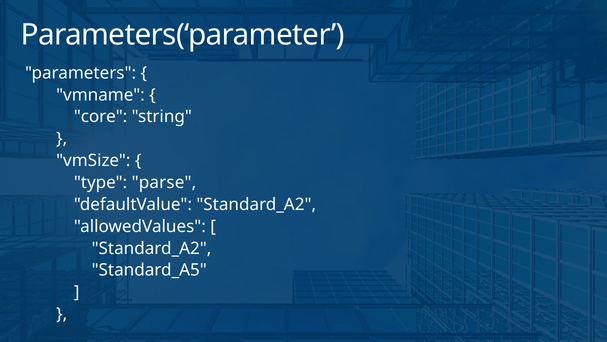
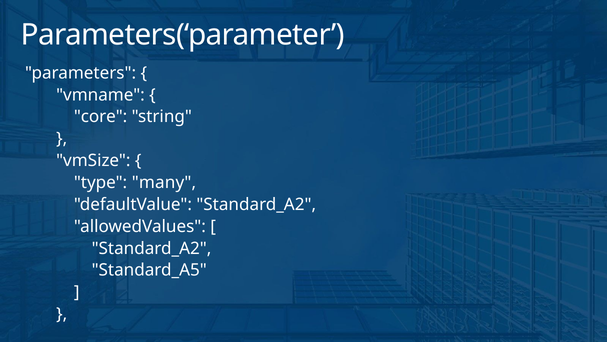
parse: parse -> many
